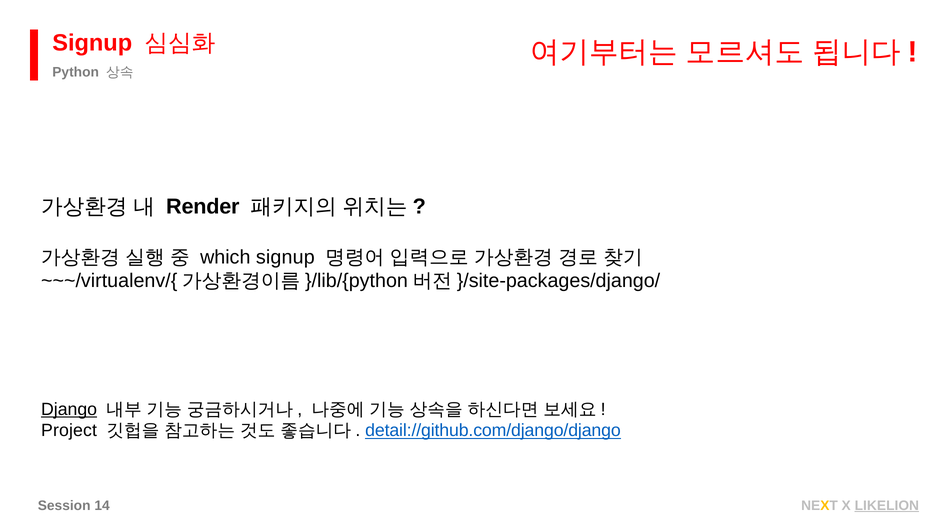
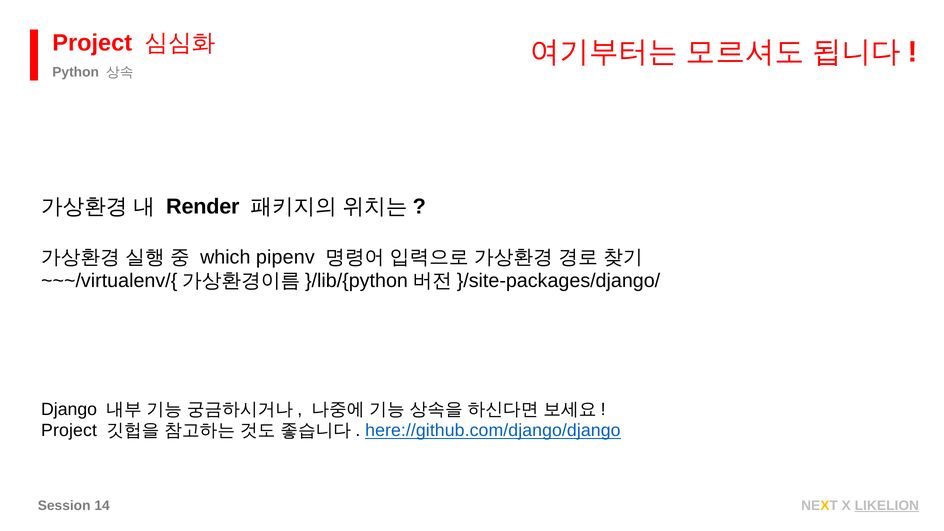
Signup at (92, 43): Signup -> Project
which signup: signup -> pipenv
Django underline: present -> none
detail://github.com/django/django: detail://github.com/django/django -> here://github.com/django/django
